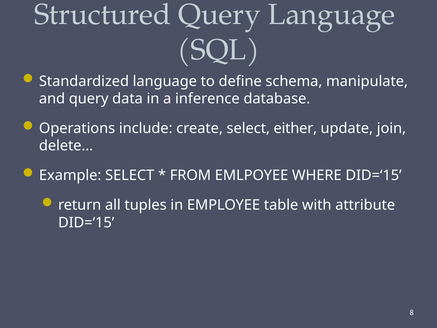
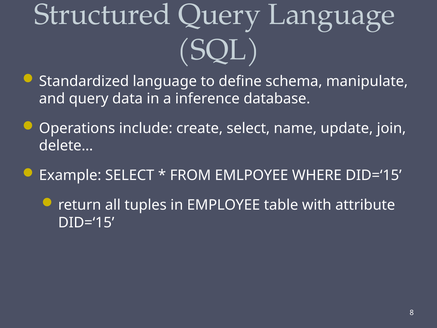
either: either -> name
